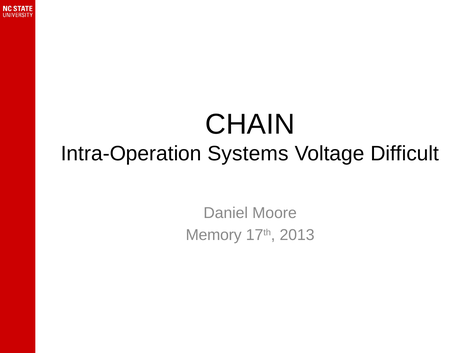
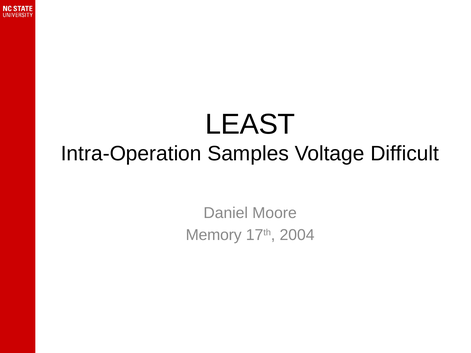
CHAIN: CHAIN -> LEAST
Systems: Systems -> Samples
2013: 2013 -> 2004
